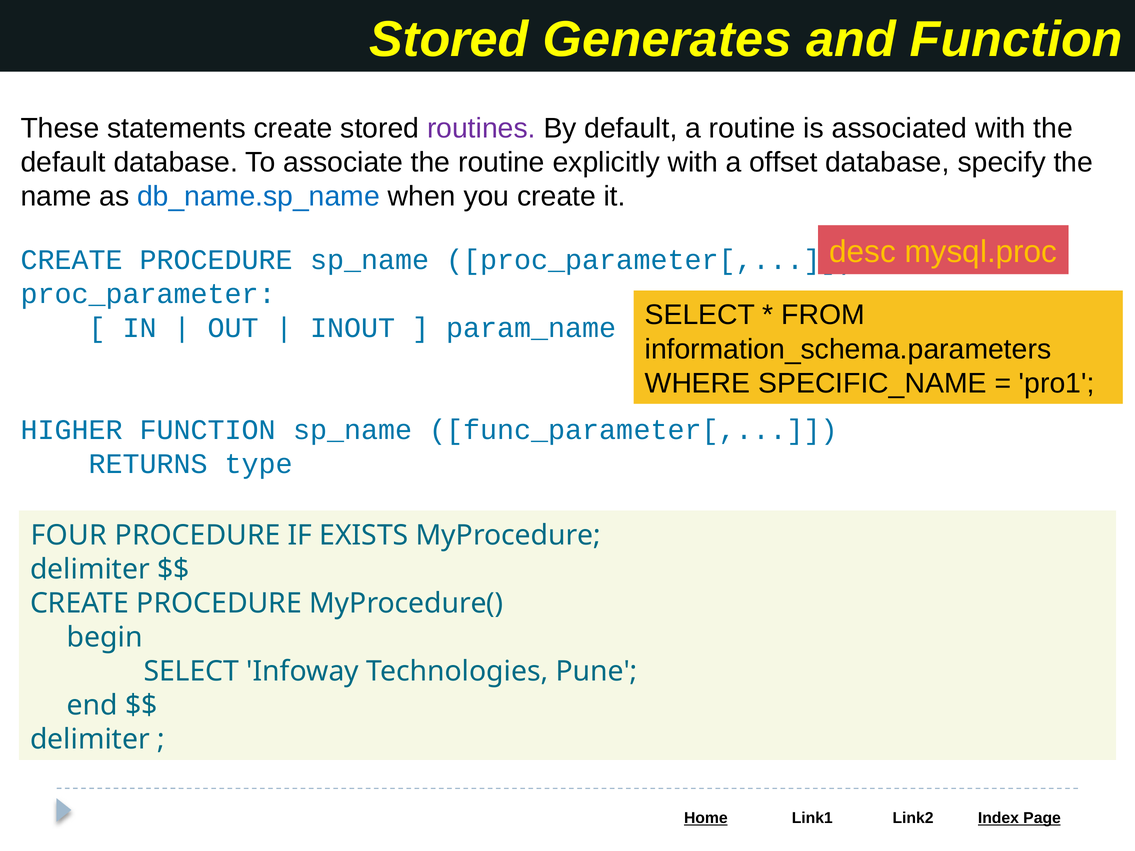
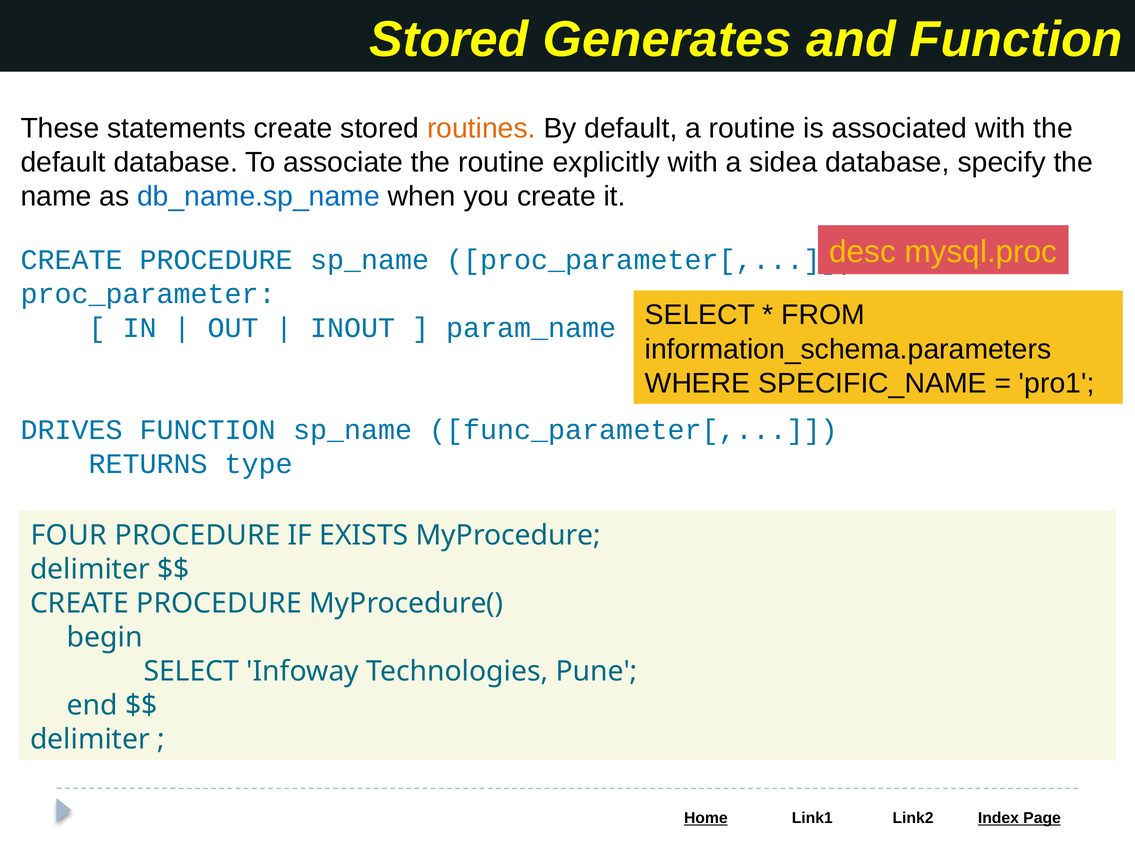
routines colour: purple -> orange
offset: offset -> sidea
HIGHER: HIGHER -> DRIVES
